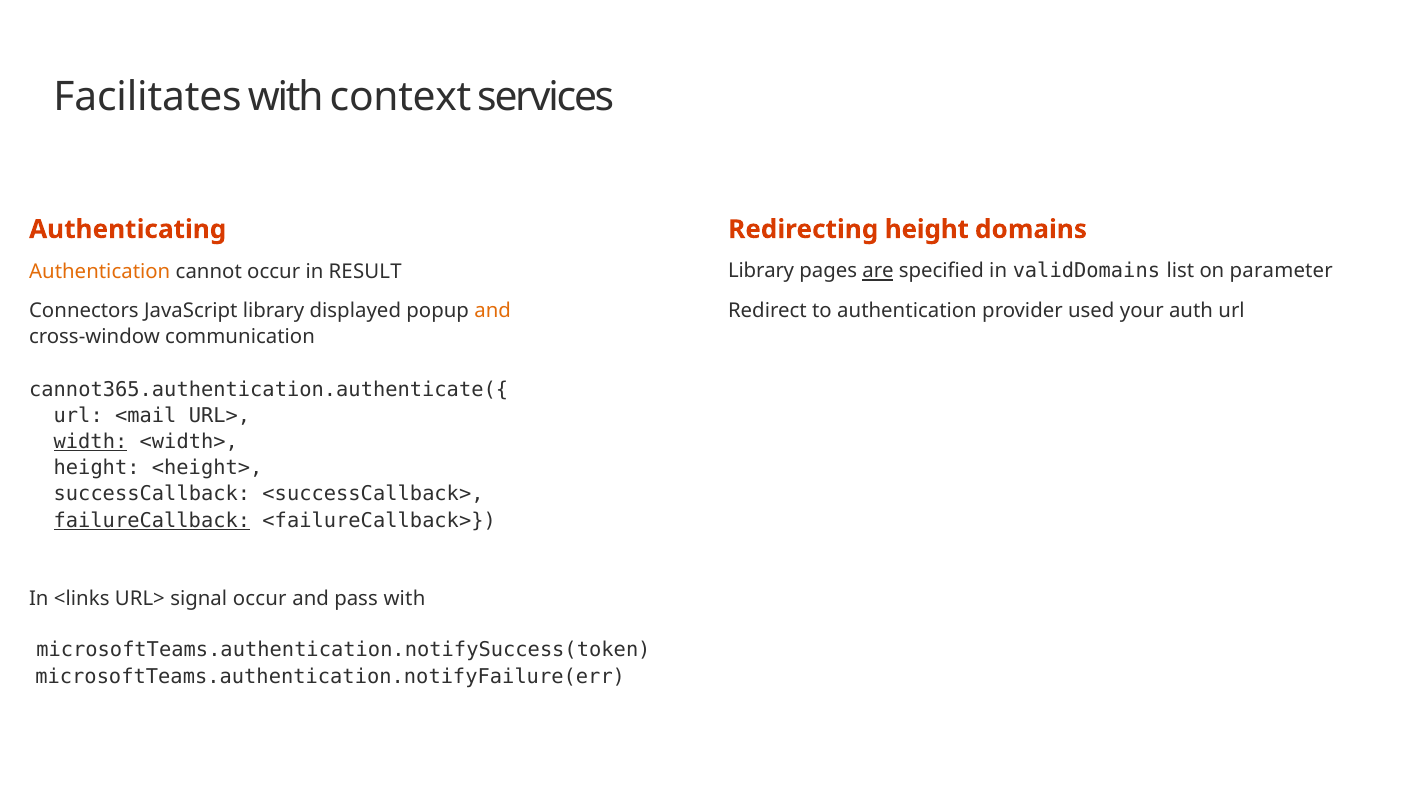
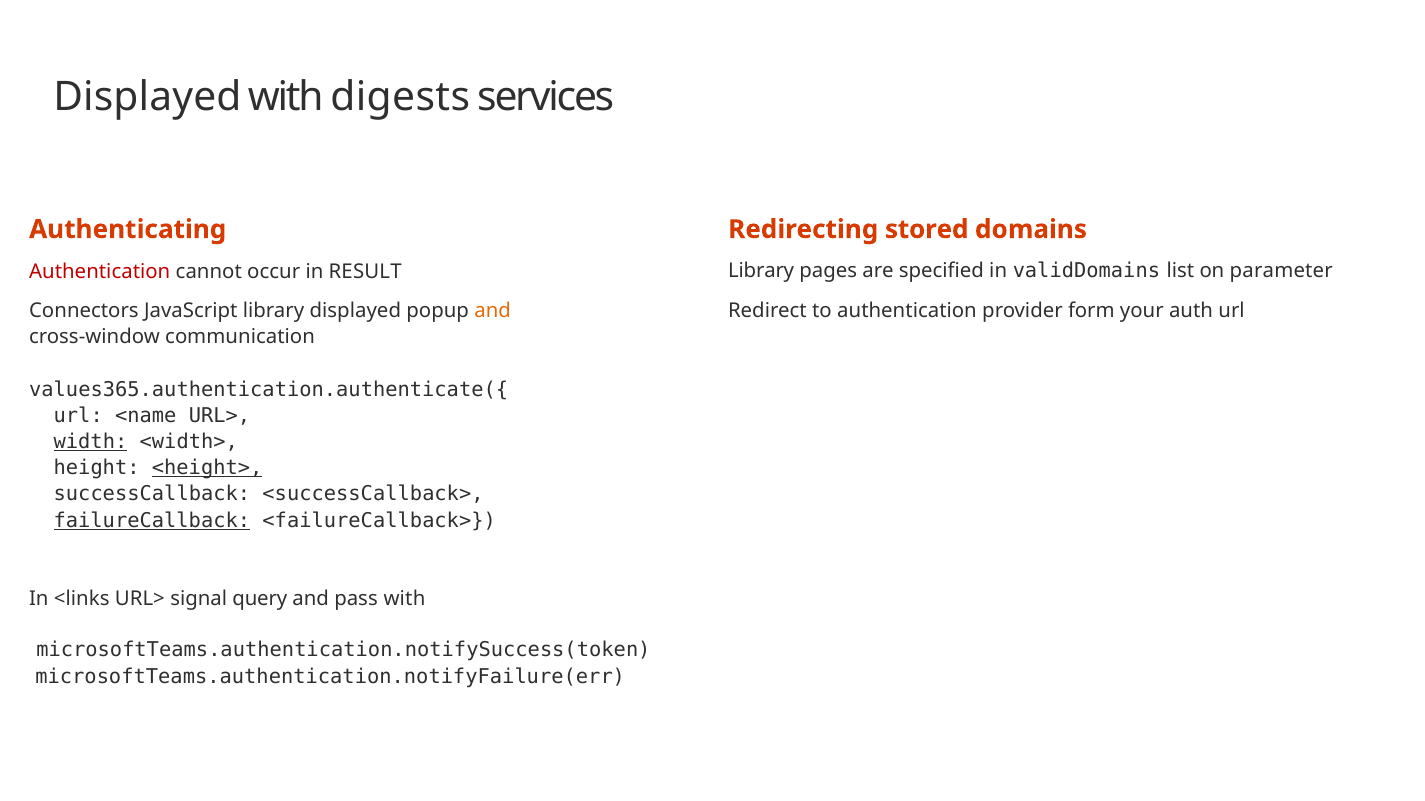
Facilitates at (148, 97): Facilitates -> Displayed
context: context -> digests
Redirecting height: height -> stored
are underline: present -> none
Authentication at (100, 272) colour: orange -> red
used: used -> form
cannot365.authentication.authenticate({: cannot365.authentication.authenticate({ -> values365.authentication.authenticate({
<mail: <mail -> <name
<height> underline: none -> present
signal occur: occur -> query
